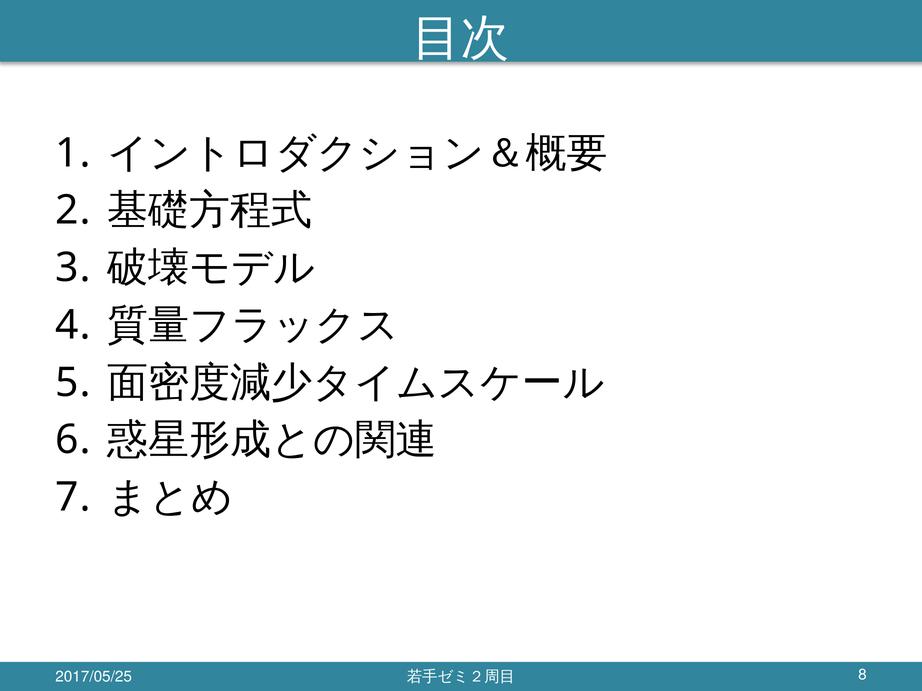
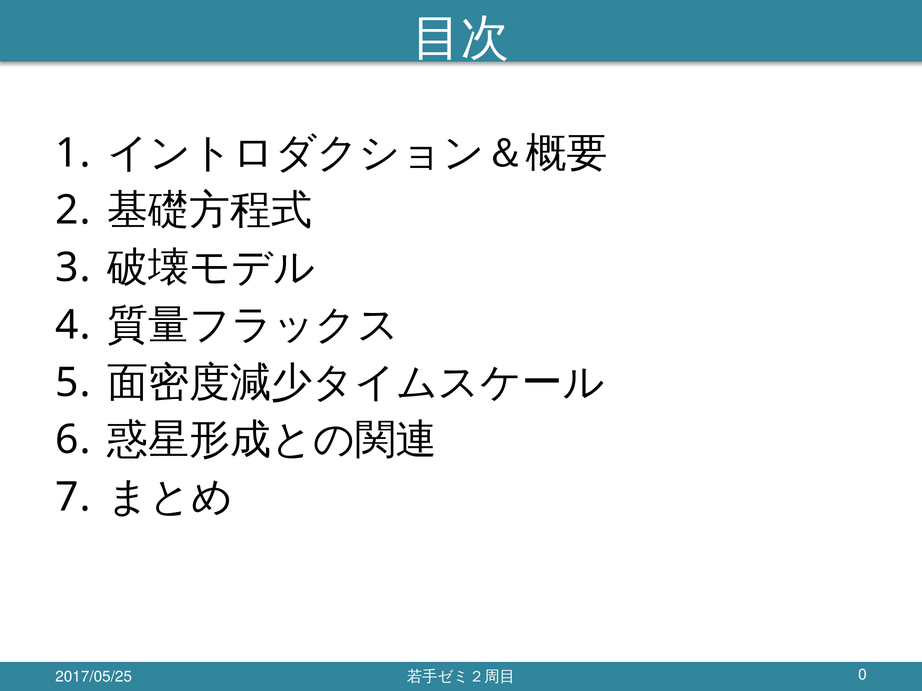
8: 8 -> 0
